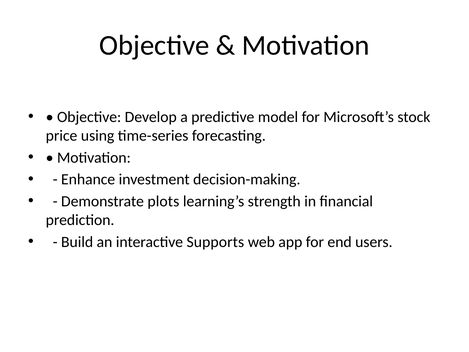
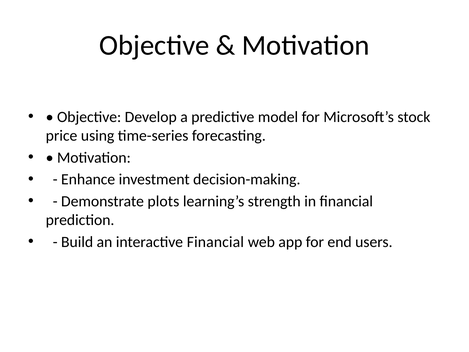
interactive Supports: Supports -> Financial
